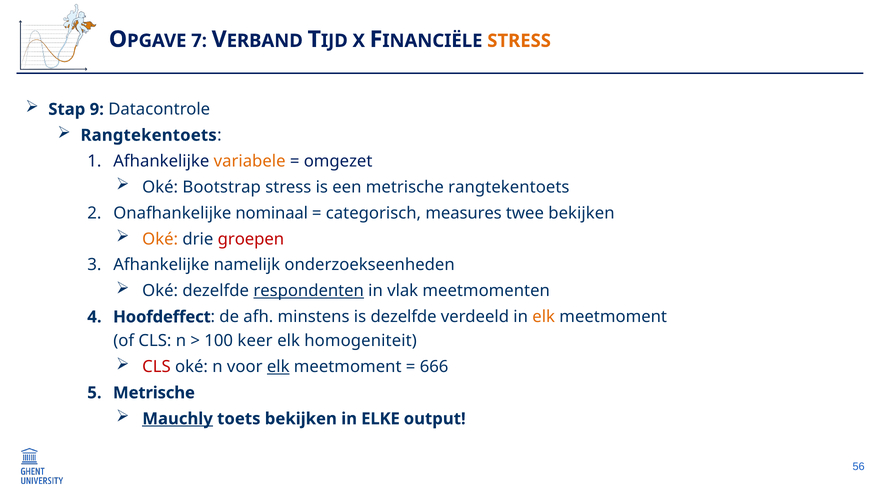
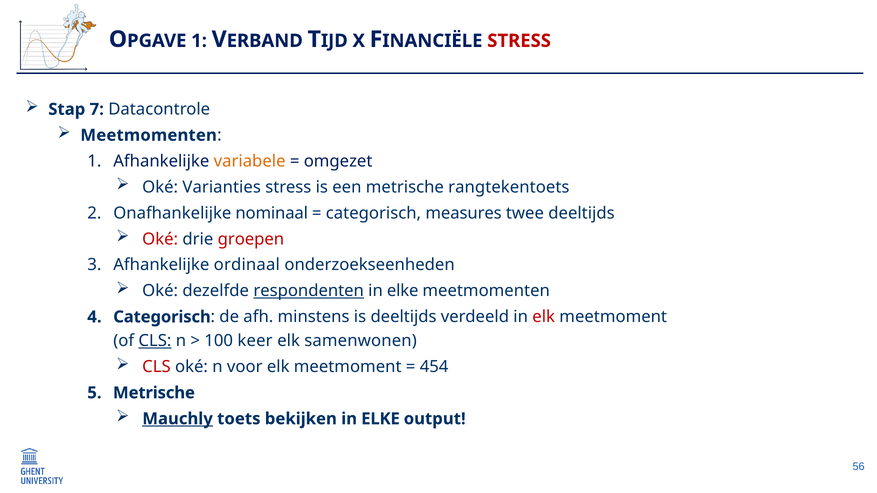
7 at (199, 41): 7 -> 1
STRESS at (519, 41) colour: orange -> red
9: 9 -> 7
Rangtekentoets at (149, 135): Rangtekentoets -> Meetmomenten
Bootstrap: Bootstrap -> Varianties
twee bekijken: bekijken -> deeltijds
Oké at (160, 239) colour: orange -> red
namelijk: namelijk -> ordinaal
vlak at (403, 291): vlak -> elke
Hoofdeffect at (162, 317): Hoofdeffect -> Categorisch
is dezelfde: dezelfde -> deeltijds
elk at (544, 317) colour: orange -> red
CLS at (155, 341) underline: none -> present
homogeniteit: homogeniteit -> samenwonen
elk at (278, 367) underline: present -> none
666: 666 -> 454
